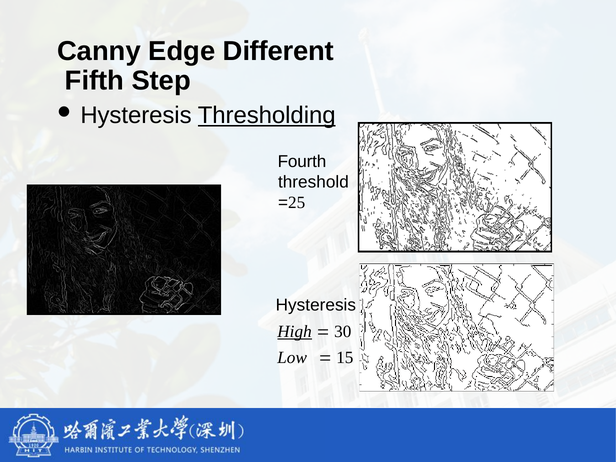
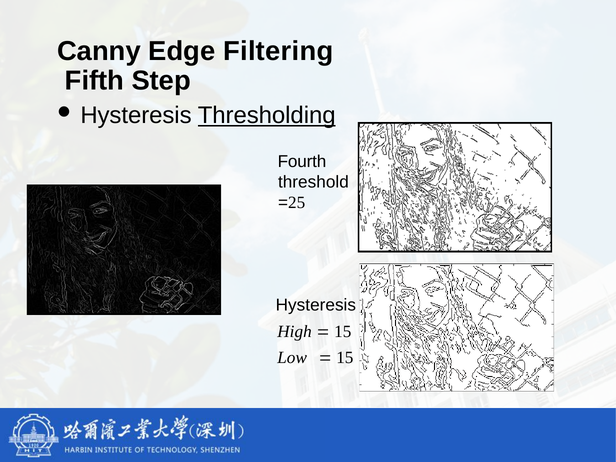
Different: Different -> Filtering
High underline: present -> none
30 at (343, 331): 30 -> 15
